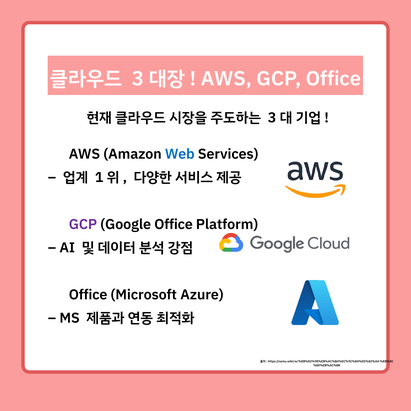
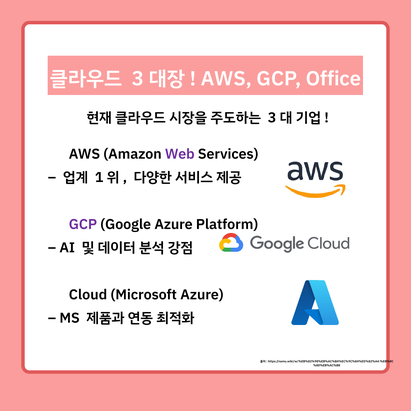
Web colour: blue -> purple
Google Office: Office -> Azure
Office at (88, 295): Office -> Cloud
